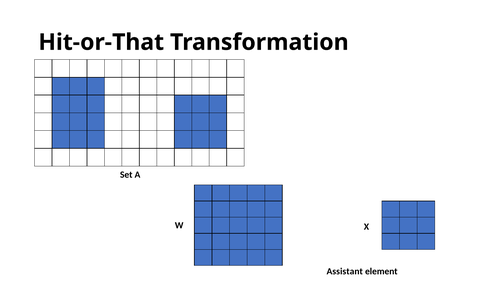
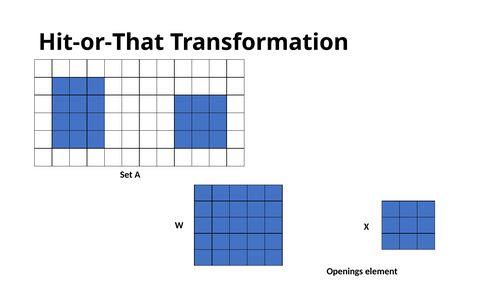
Assistant: Assistant -> Openings
